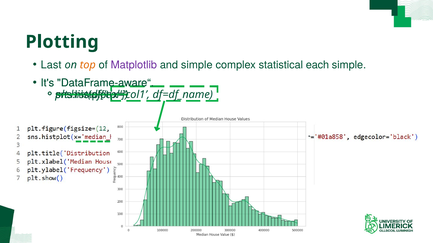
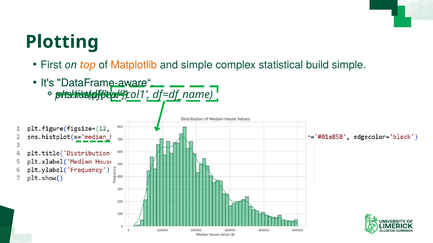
Last: Last -> First
Matplotlib colour: purple -> orange
each: each -> build
